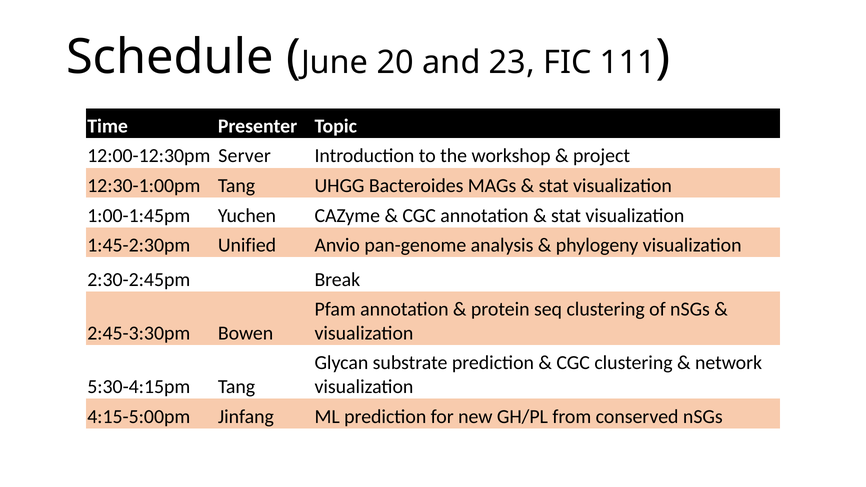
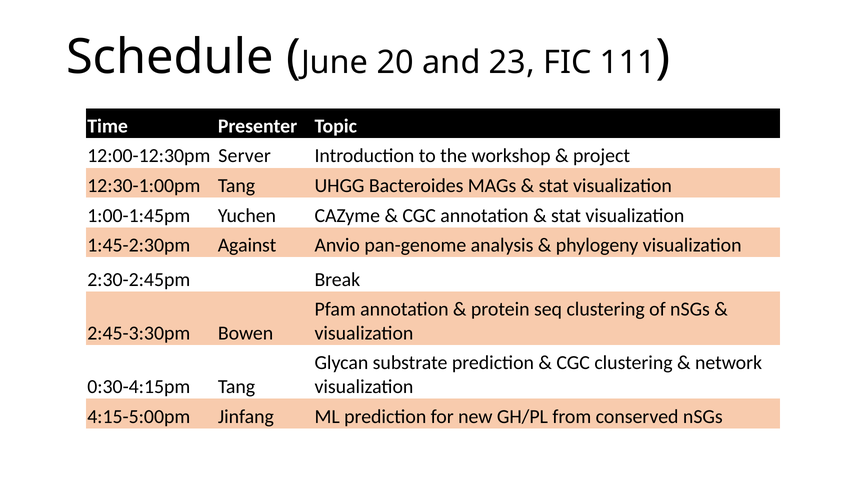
Unified: Unified -> Against
5:30-4:15pm: 5:30-4:15pm -> 0:30-4:15pm
